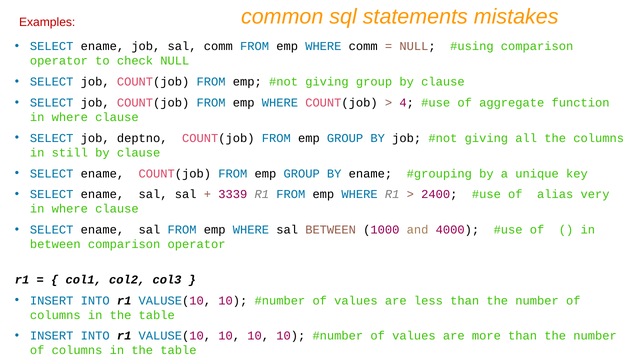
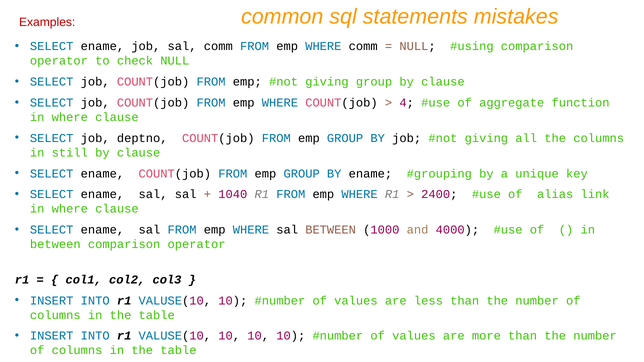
3339: 3339 -> 1040
very: very -> link
